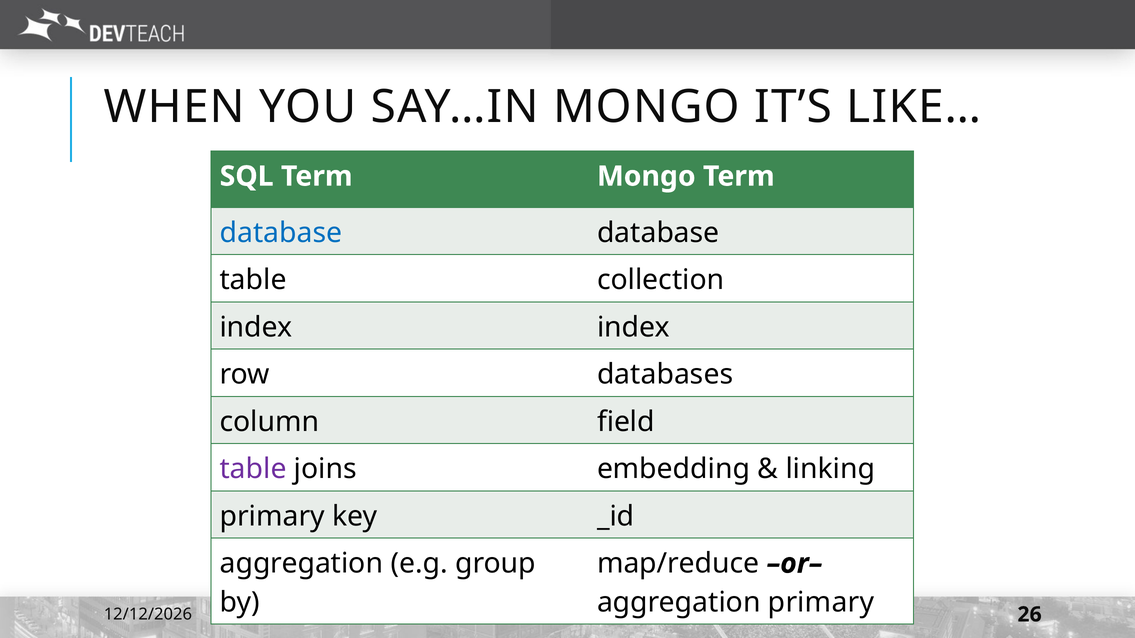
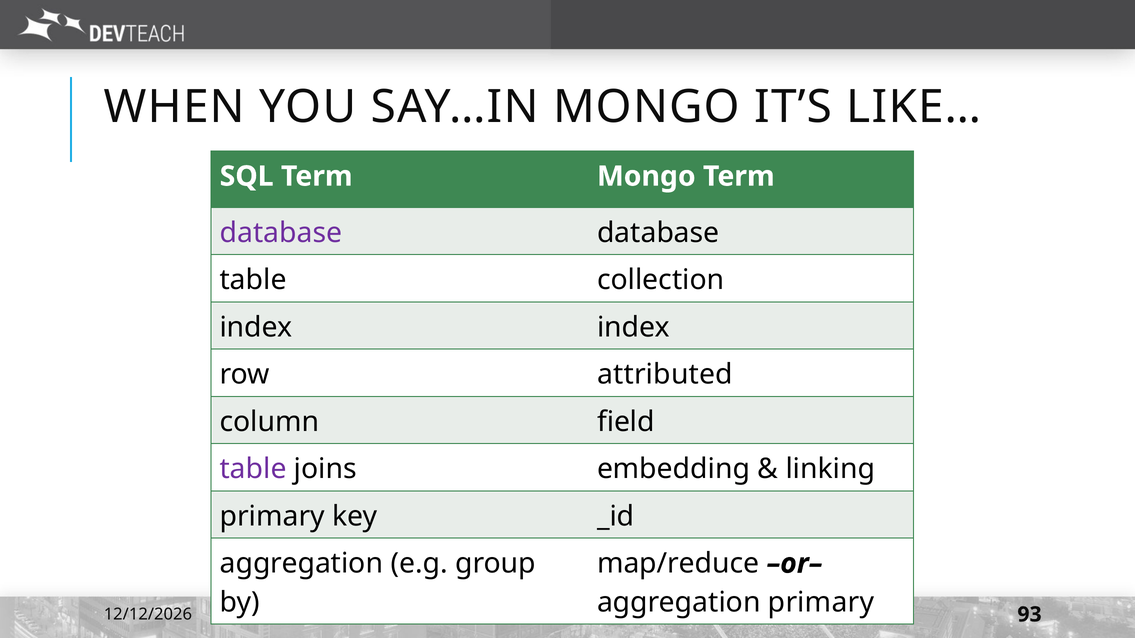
database at (281, 233) colour: blue -> purple
databases: databases -> attributed
26: 26 -> 93
